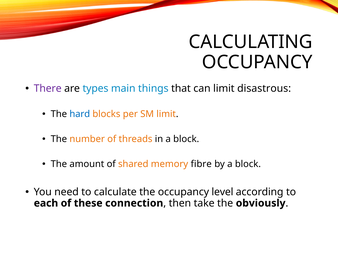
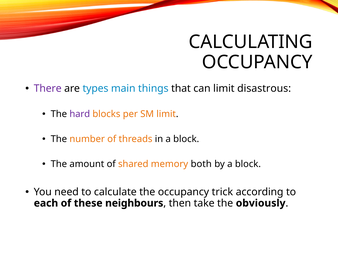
hard colour: blue -> purple
fibre: fibre -> both
level: level -> trick
connection: connection -> neighbours
